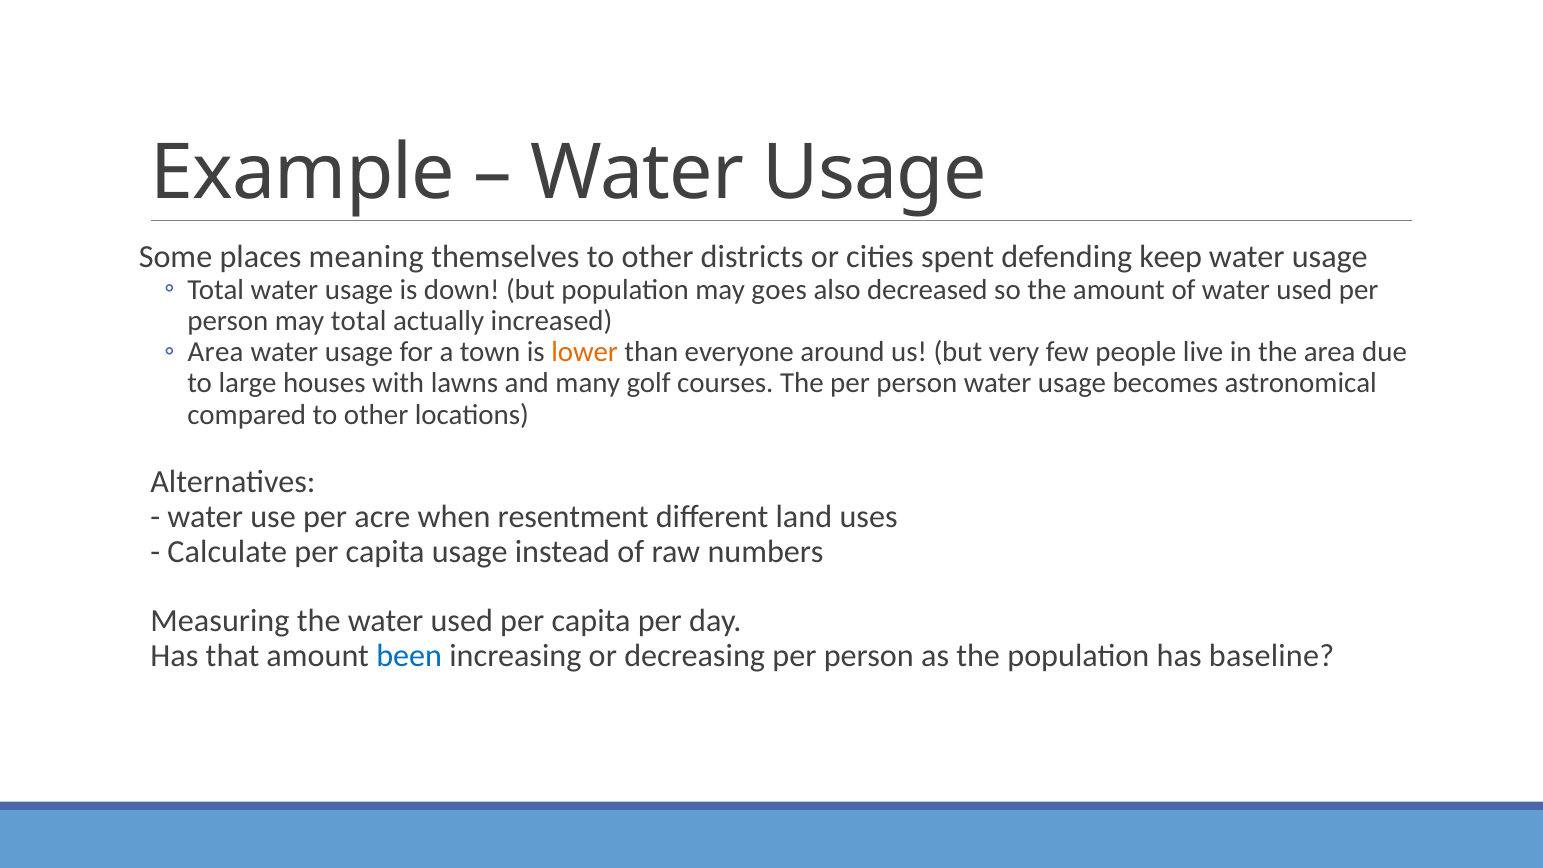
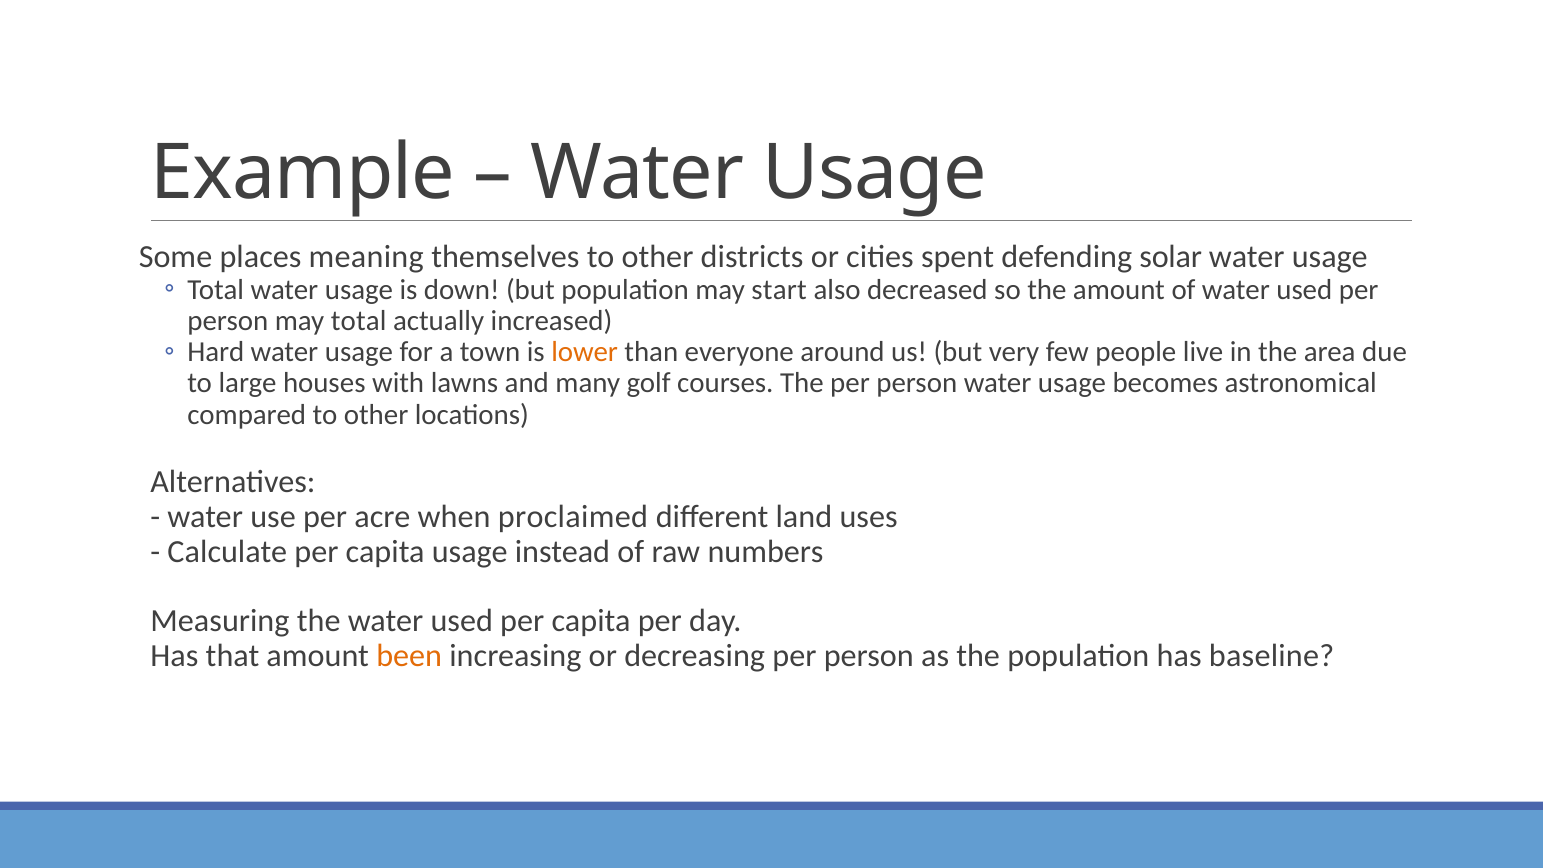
keep: keep -> solar
goes: goes -> start
Area at (216, 352): Area -> Hard
resentment: resentment -> proclaimed
been colour: blue -> orange
